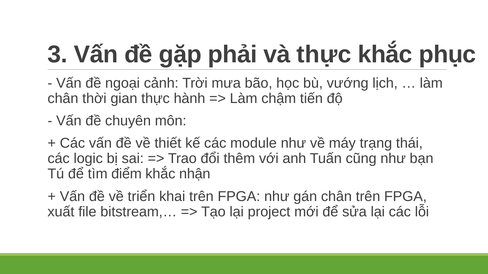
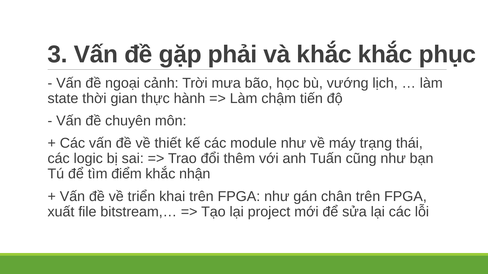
và thực: thực -> khắc
chân at (63, 99): chân -> state
